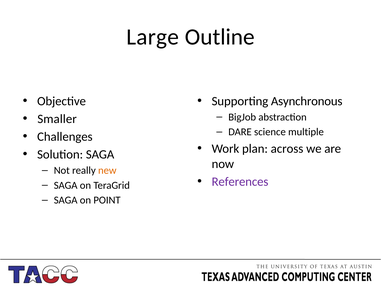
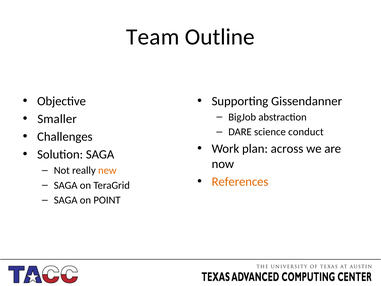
Large: Large -> Team
Asynchronous: Asynchronous -> Gissendanner
multiple: multiple -> conduct
References colour: purple -> orange
